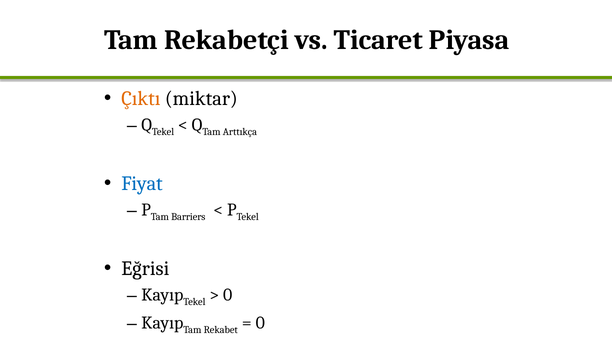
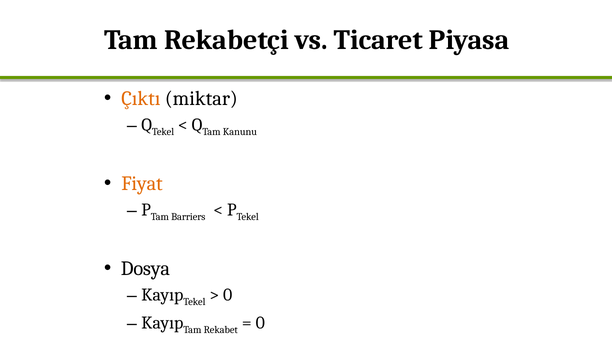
Arttıkça: Arttıkça -> Kanunu
Fiyat colour: blue -> orange
Eğrisi: Eğrisi -> Dosya
